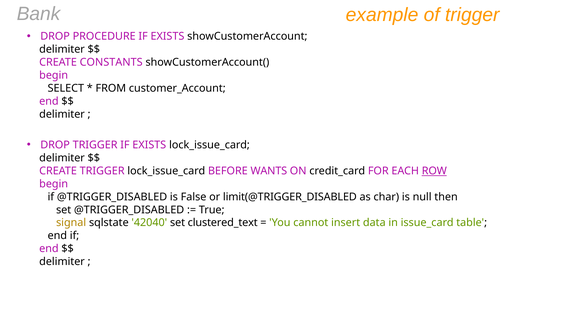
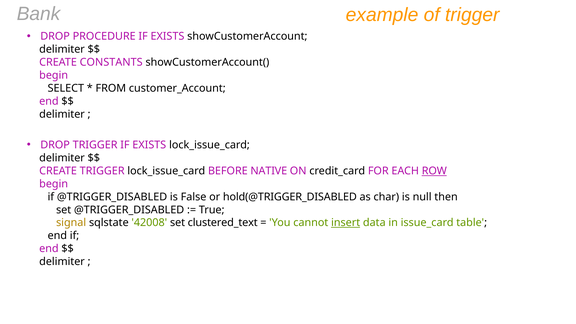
WANTS: WANTS -> NATIVE
limit(@TRIGGER_DISABLED: limit(@TRIGGER_DISABLED -> hold(@TRIGGER_DISABLED
42040: 42040 -> 42008
insert underline: none -> present
